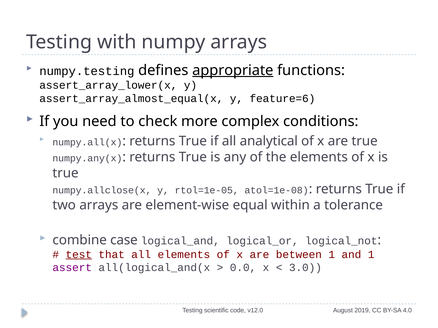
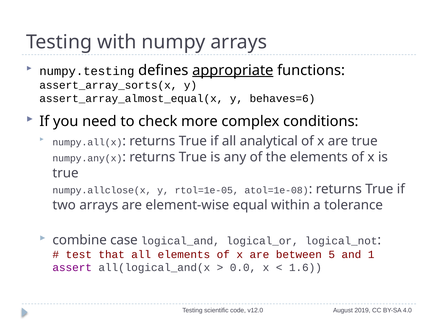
assert_array_lower(x: assert_array_lower(x -> assert_array_sorts(x
feature=6: feature=6 -> behaves=6
test underline: present -> none
between 1: 1 -> 5
3.0: 3.0 -> 1.6
